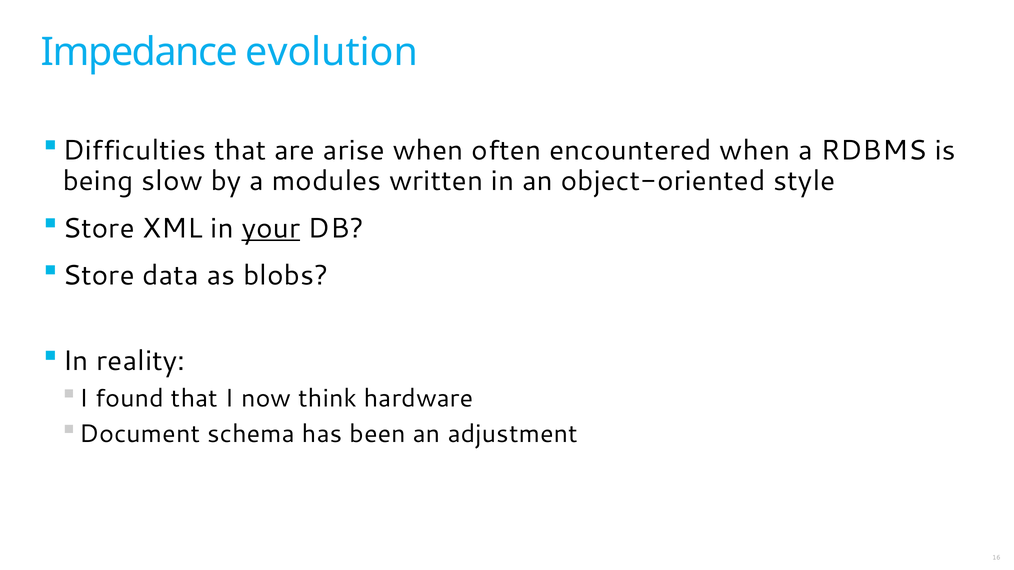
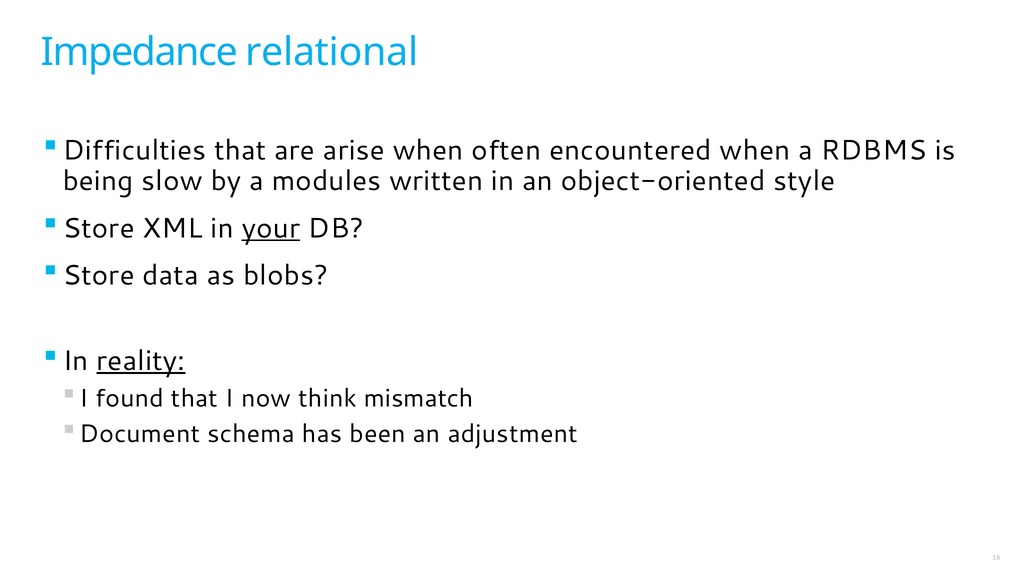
evolution: evolution -> relational
reality underline: none -> present
hardware: hardware -> mismatch
